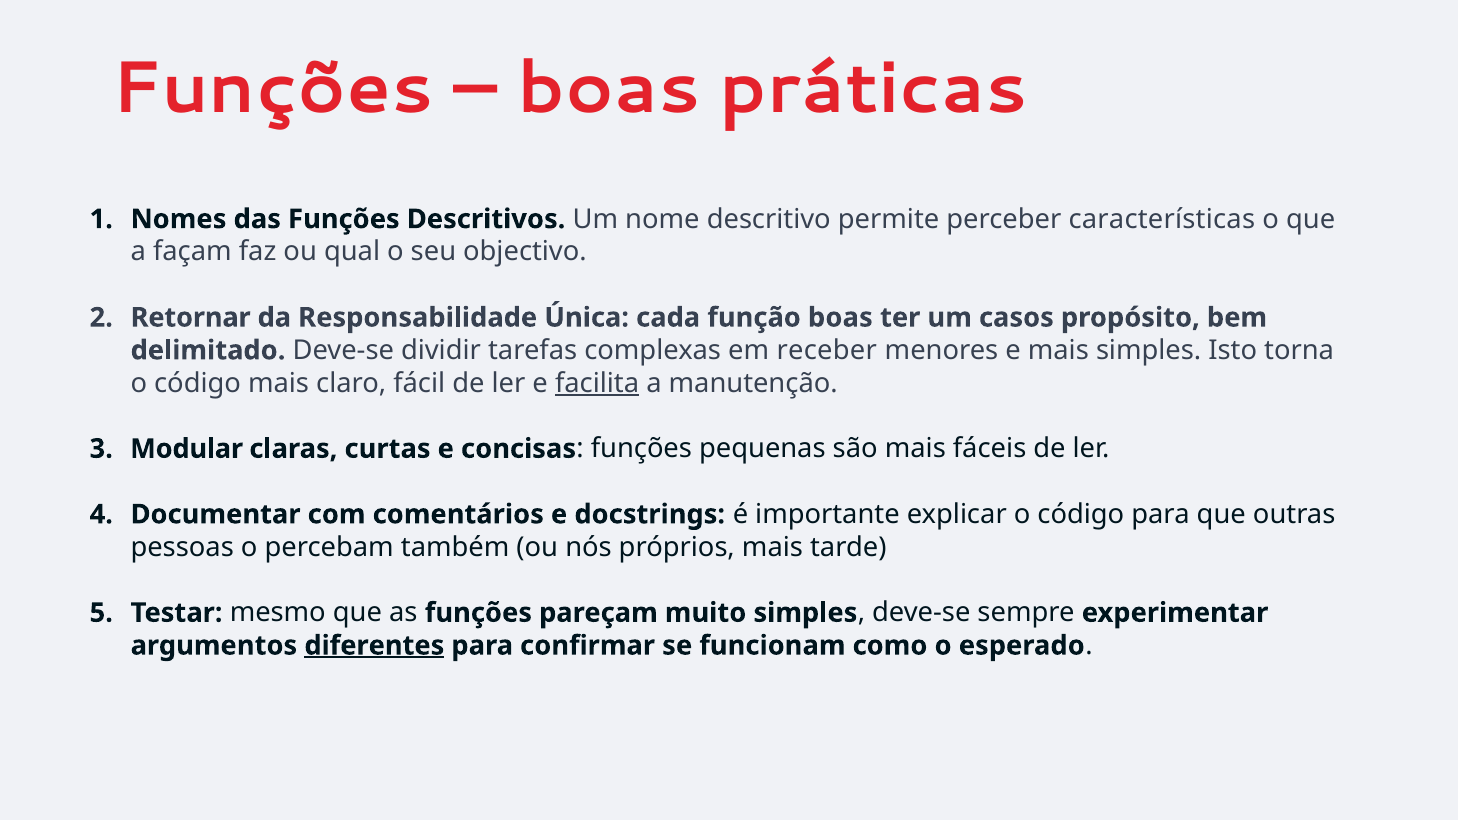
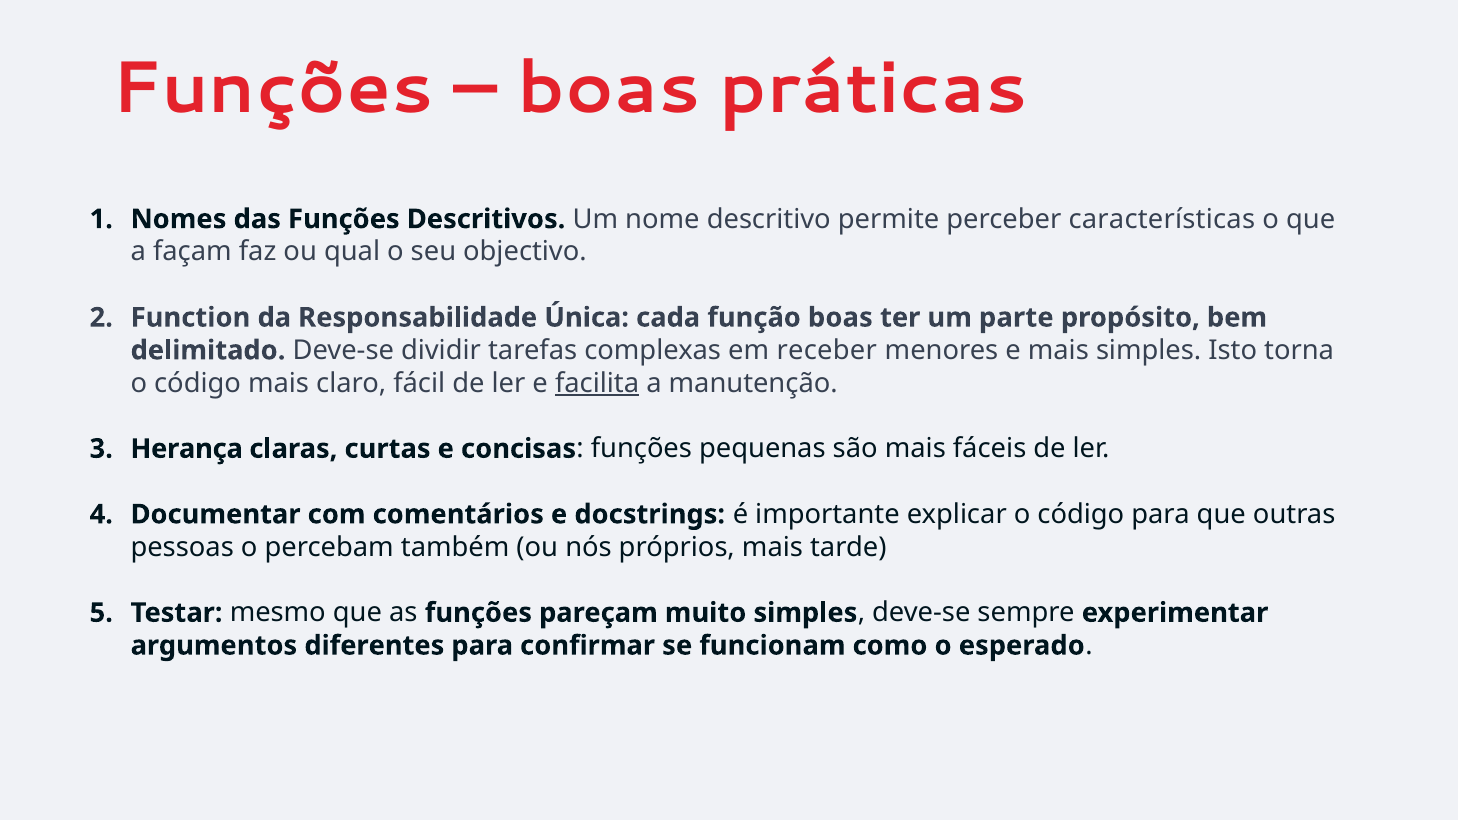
Retornar: Retornar -> Function
casos: casos -> parte
Modular: Modular -> Herança
diferentes underline: present -> none
